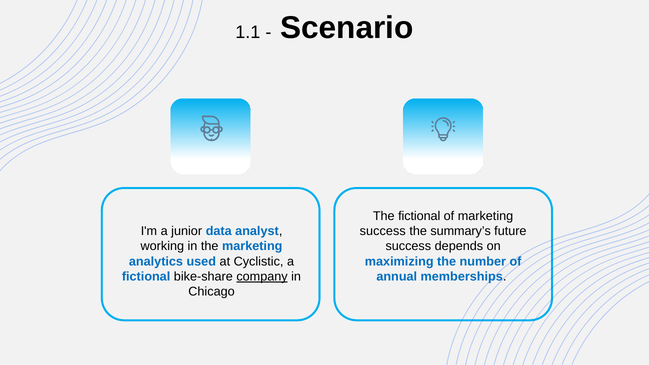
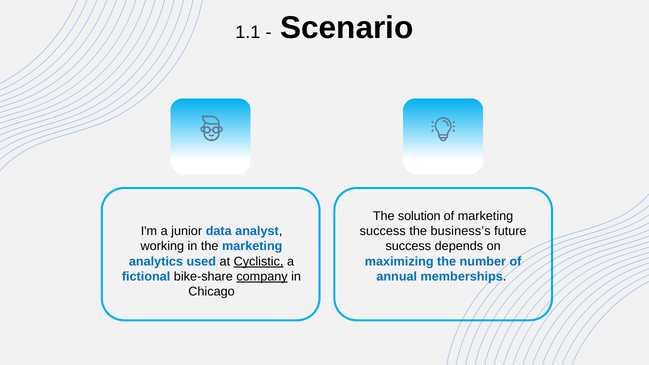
The fictional: fictional -> solution
summary’s: summary’s -> business’s
Cyclistic underline: none -> present
